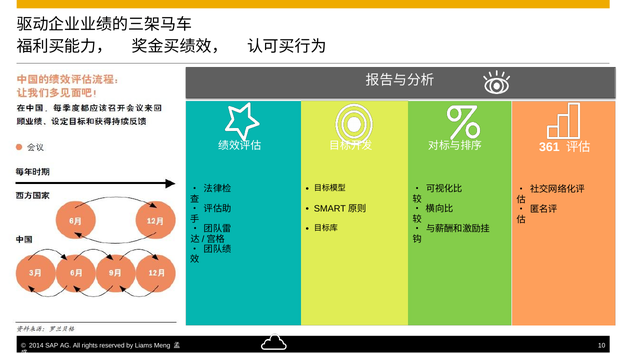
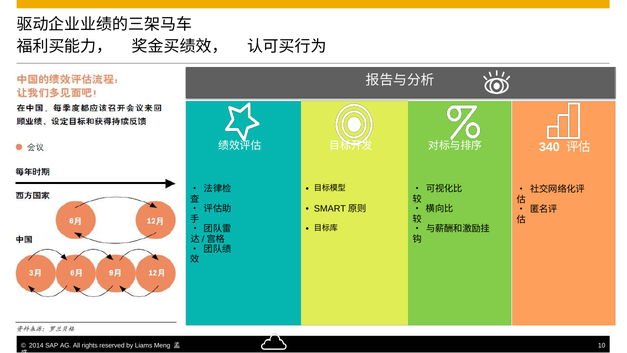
361: 361 -> 340
